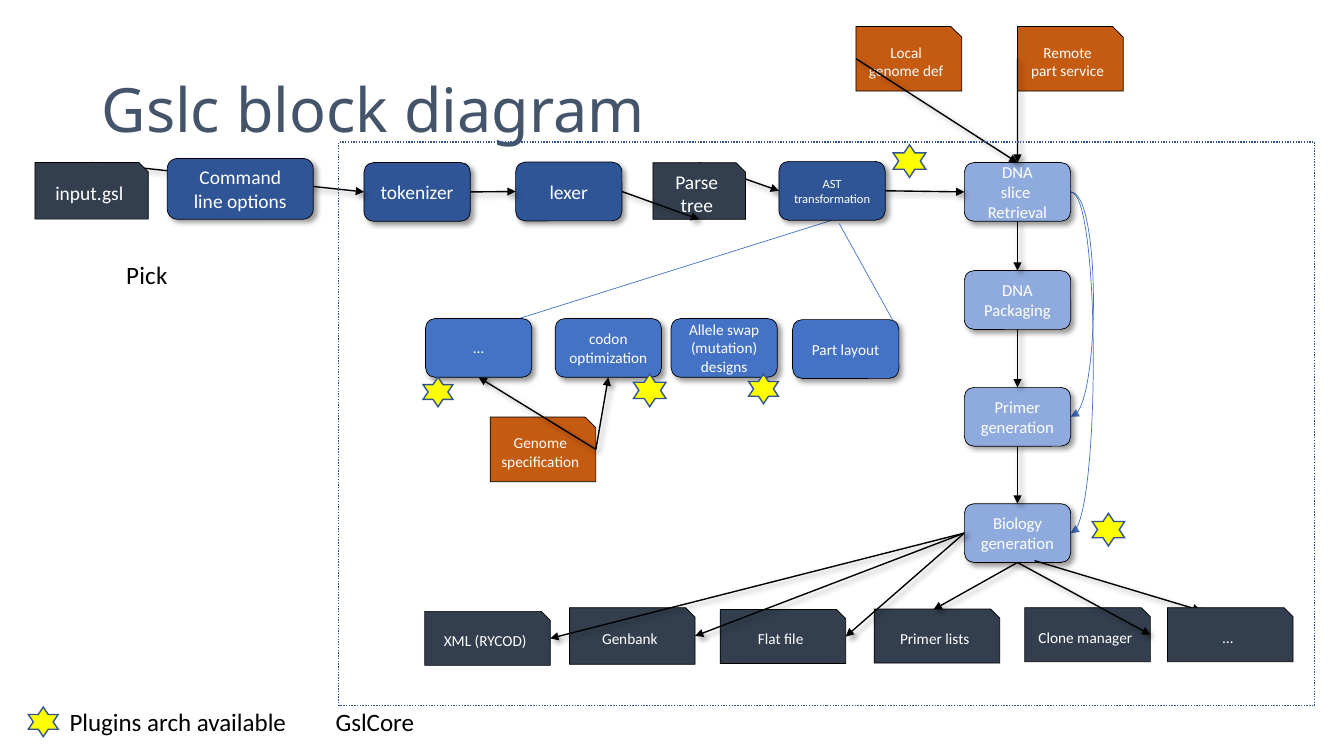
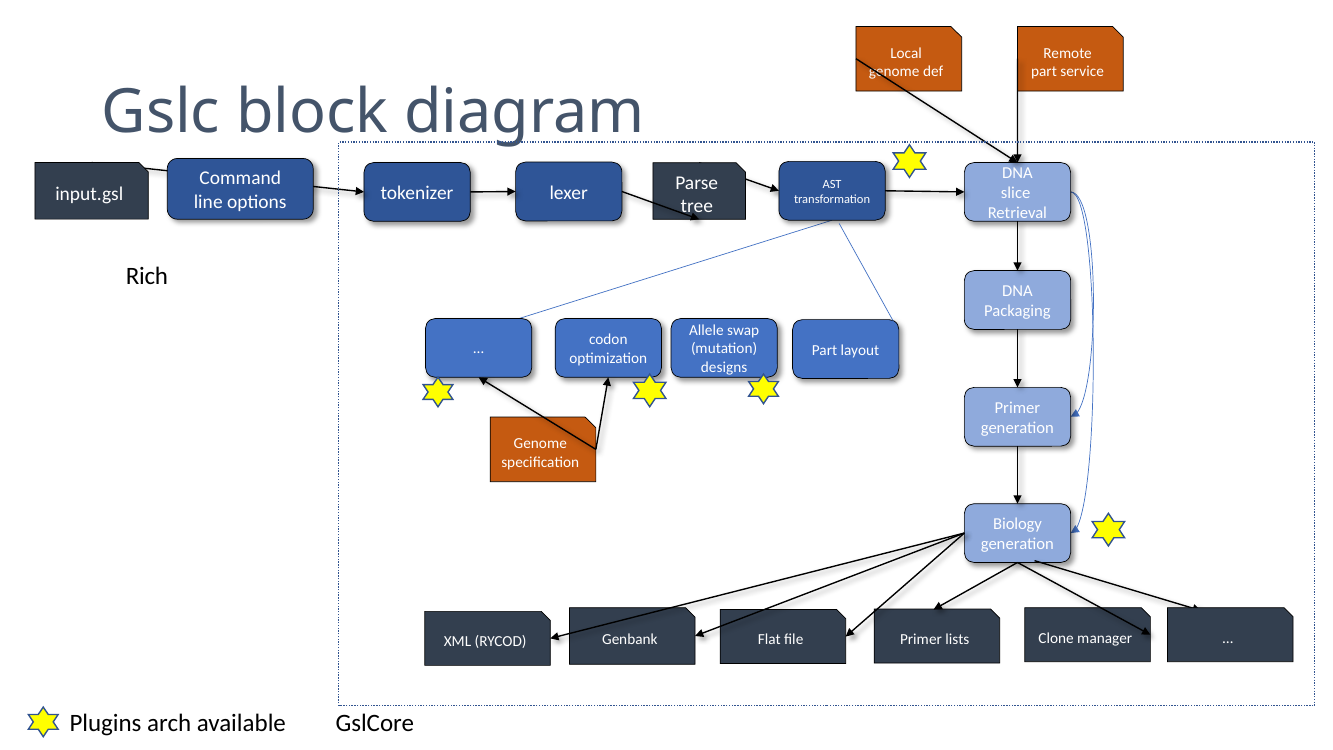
Pick: Pick -> Rich
